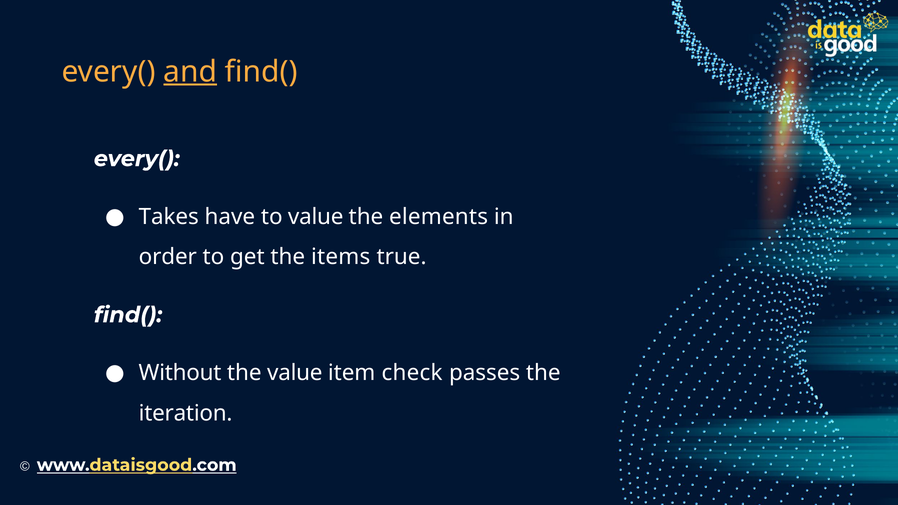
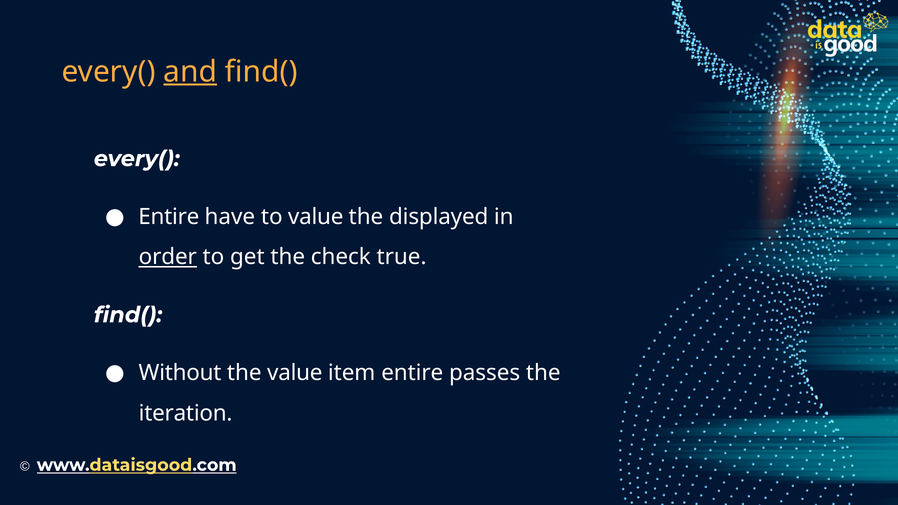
Takes at (169, 217): Takes -> Entire
elements: elements -> displayed
order underline: none -> present
items: items -> check
item check: check -> entire
